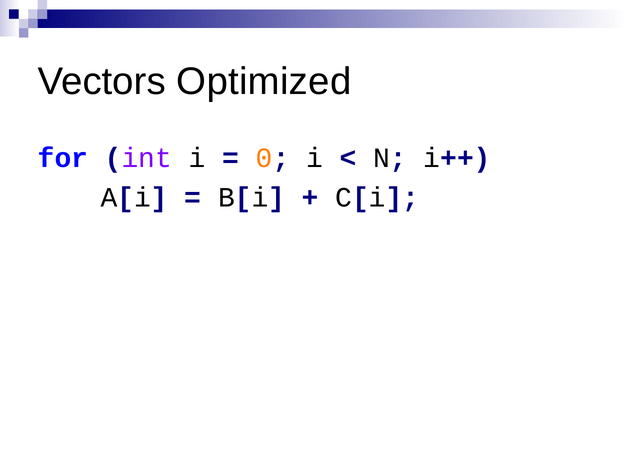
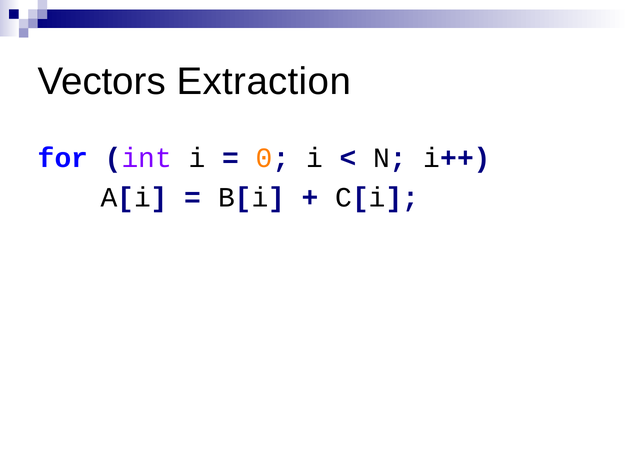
Optimized: Optimized -> Extraction
